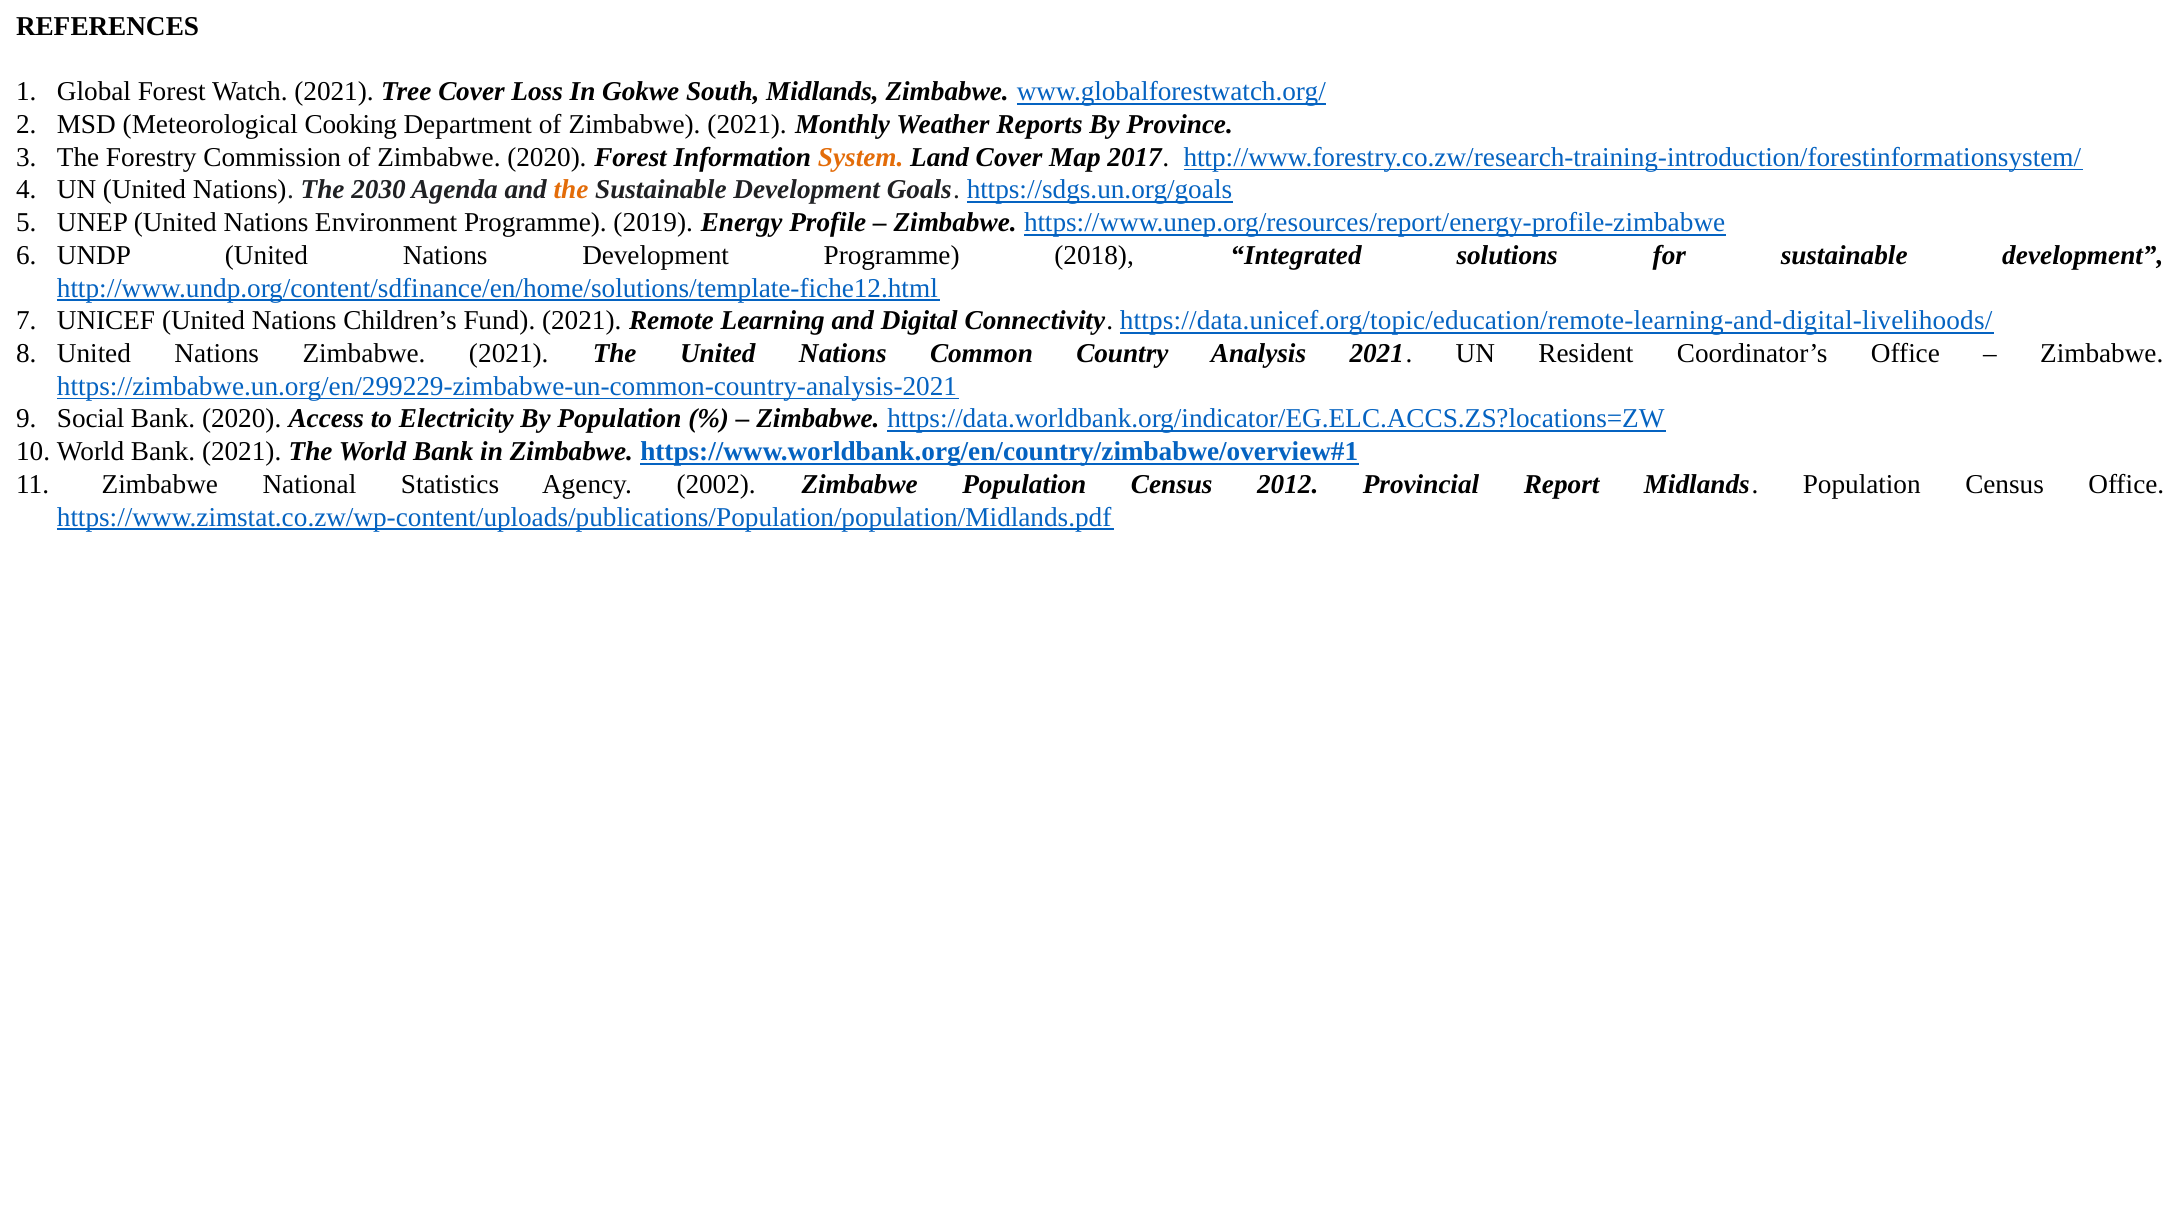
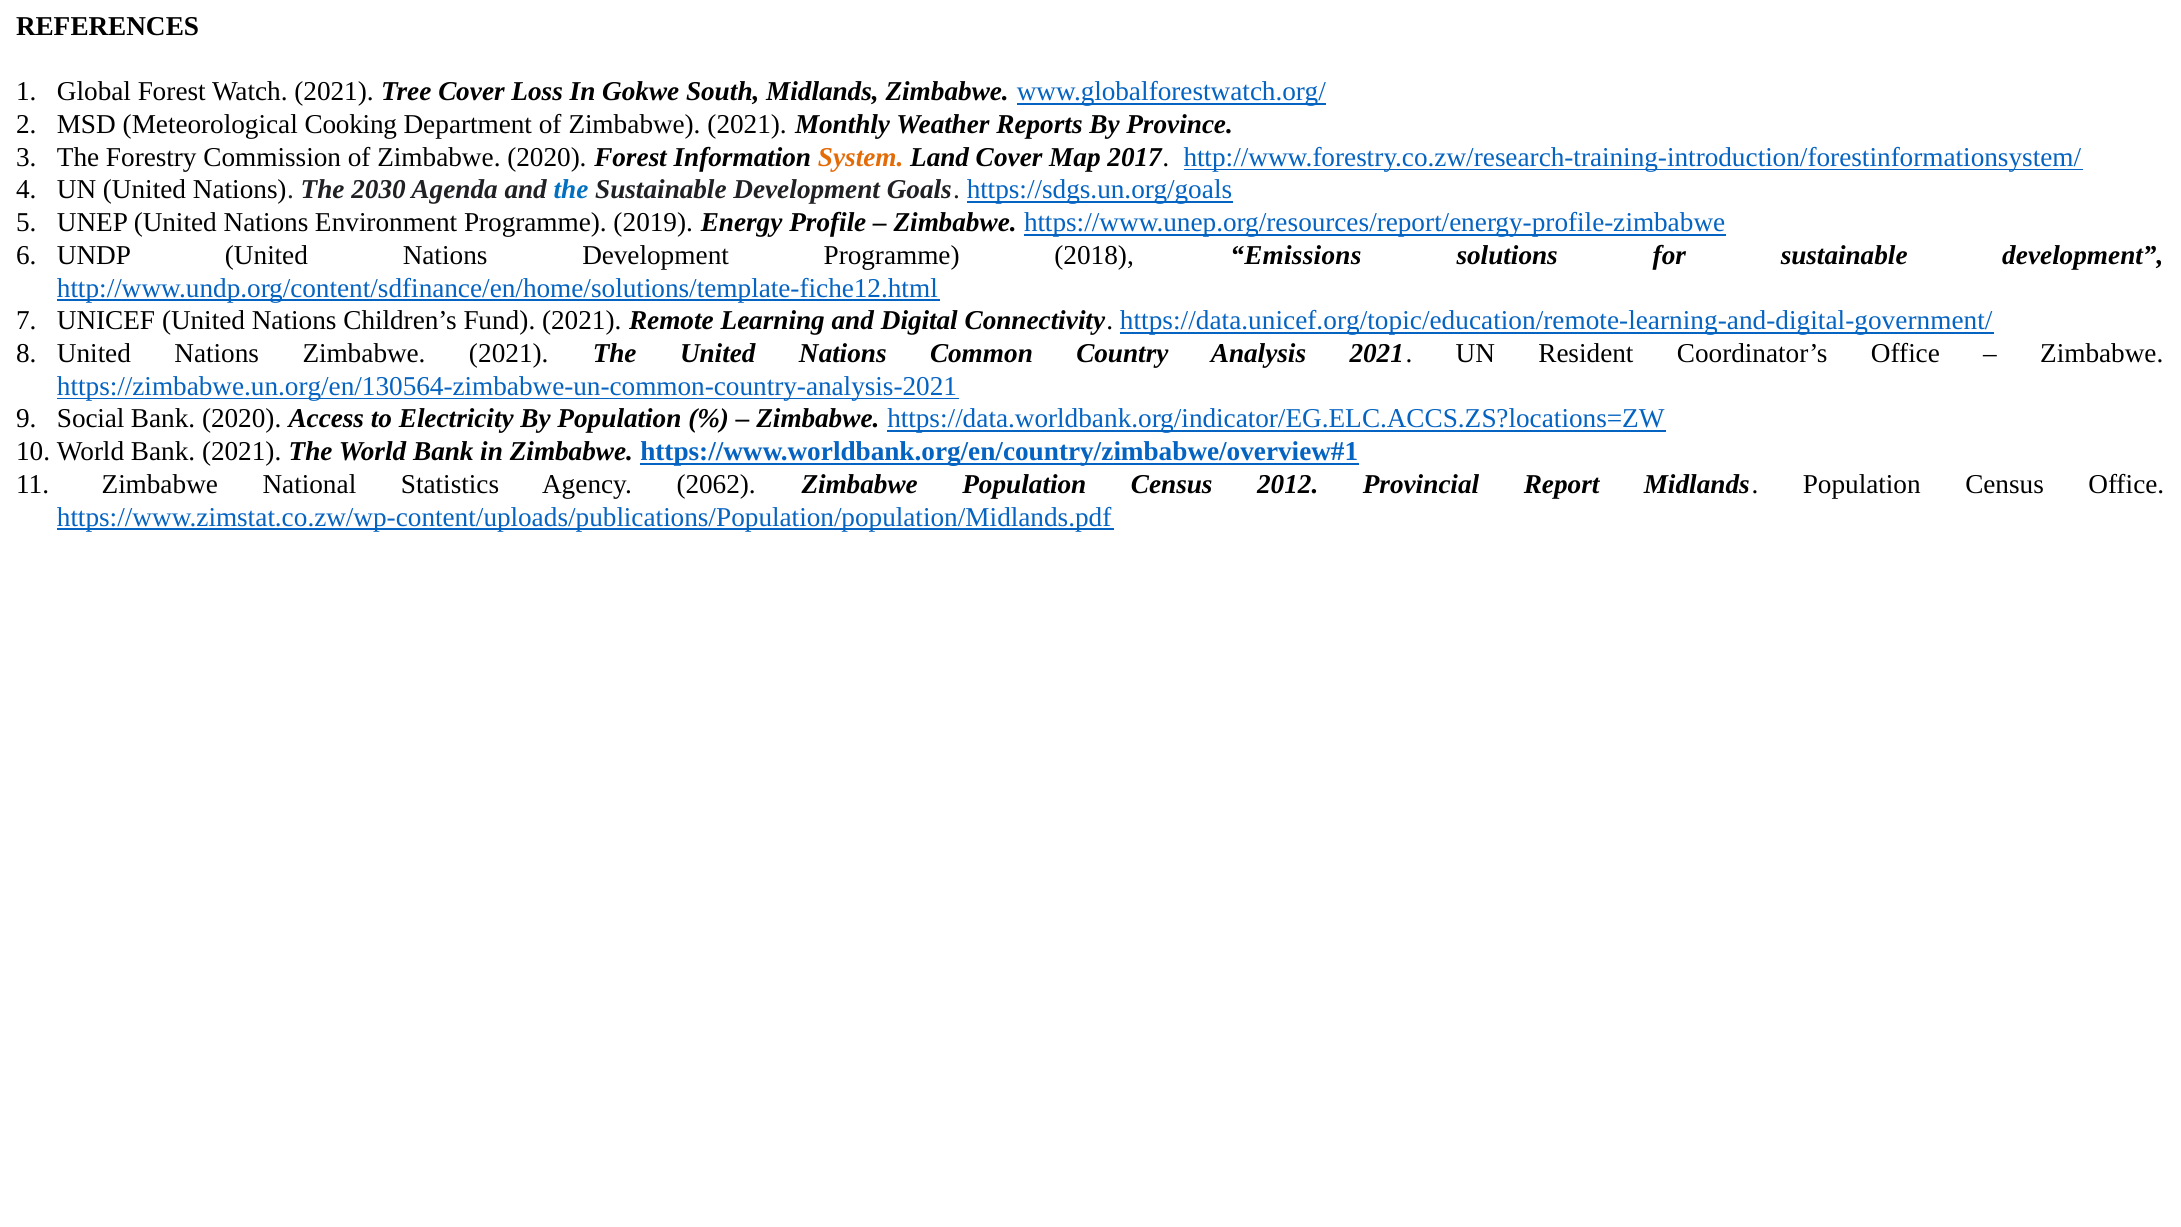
the at (571, 190) colour: orange -> blue
Integrated: Integrated -> Emissions
https://data.unicef.org/topic/education/remote-learning-and-digital-livelihoods/: https://data.unicef.org/topic/education/remote-learning-and-digital-livelihoods/ -> https://data.unicef.org/topic/education/remote-learning-and-digital-government/
https://zimbabwe.un.org/en/299229-zimbabwe-un-common-country-analysis-2021: https://zimbabwe.un.org/en/299229-zimbabwe-un-common-country-analysis-2021 -> https://zimbabwe.un.org/en/130564-zimbabwe-un-common-country-analysis-2021
2002: 2002 -> 2062
